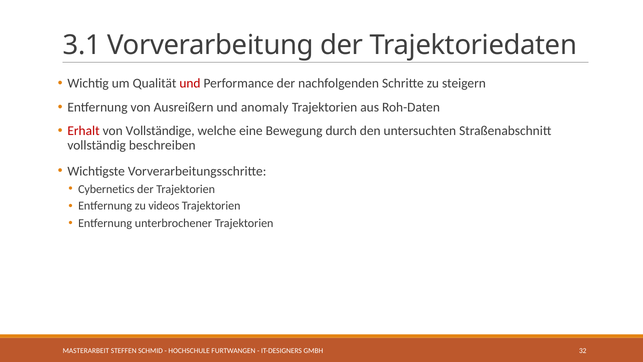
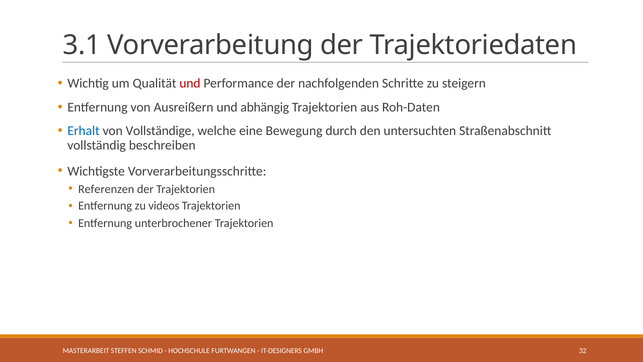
anomaly: anomaly -> abhängig
Erhalt colour: red -> blue
Cybernetics: Cybernetics -> Referenzen
